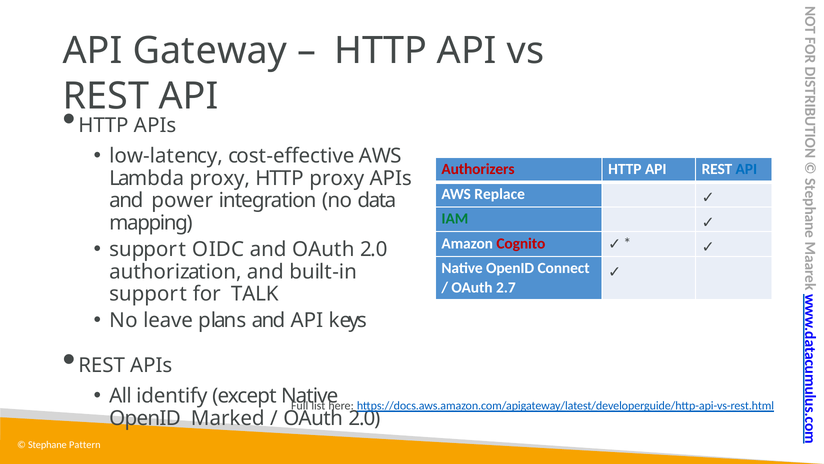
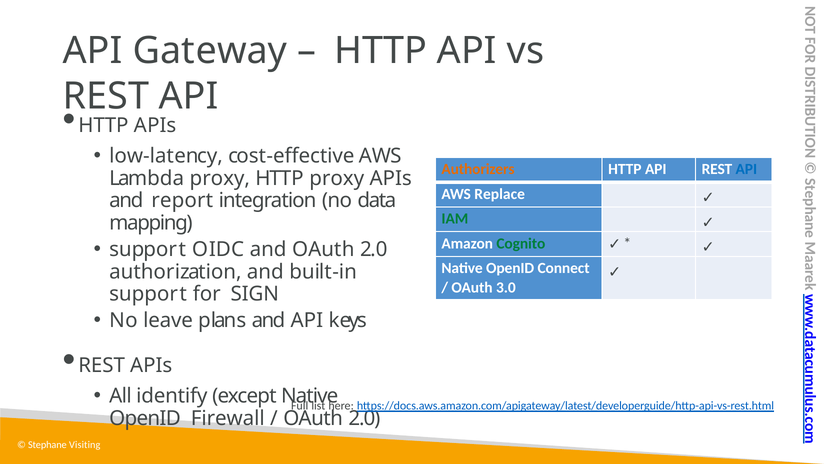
Authorizers colour: red -> orange
power: power -> report
Cognito colour: red -> green
2.7: 2.7 -> 3.0
TALK: TALK -> SIGN
Marked: Marked -> Firewall
Pattern: Pattern -> Visiting
